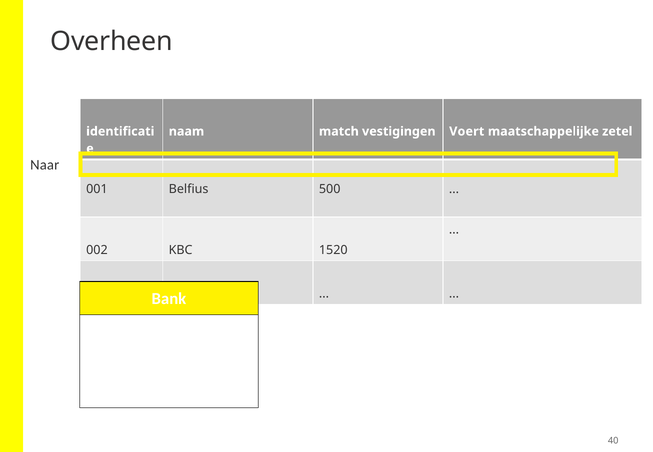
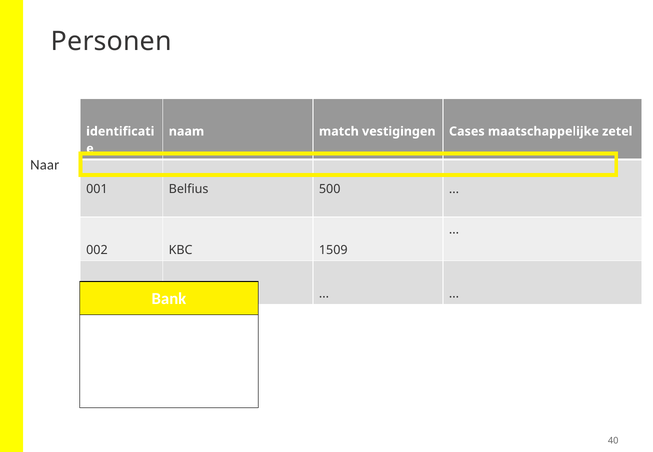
Overheen: Overheen -> Personen
Voert: Voert -> Cases
1520: 1520 -> 1509
